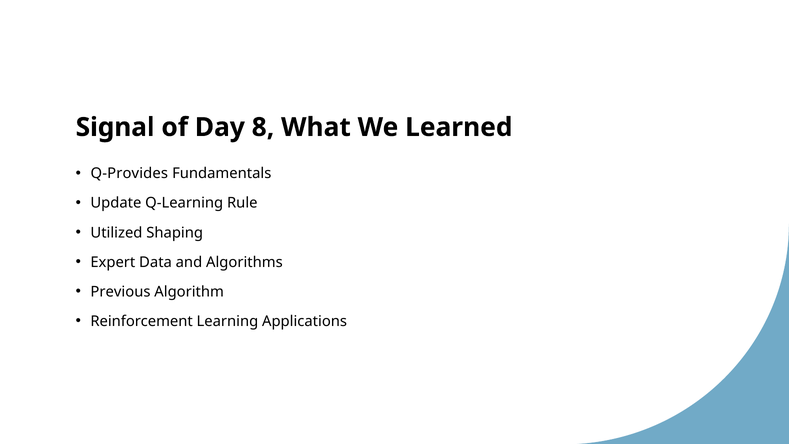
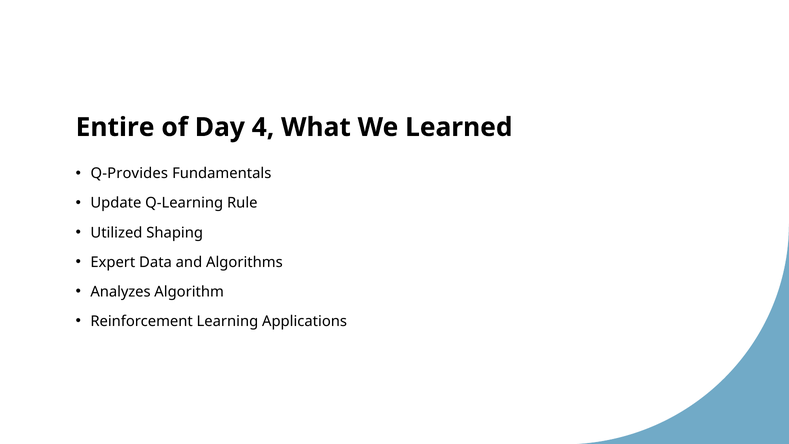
Signal: Signal -> Entire
8: 8 -> 4
Previous: Previous -> Analyzes
